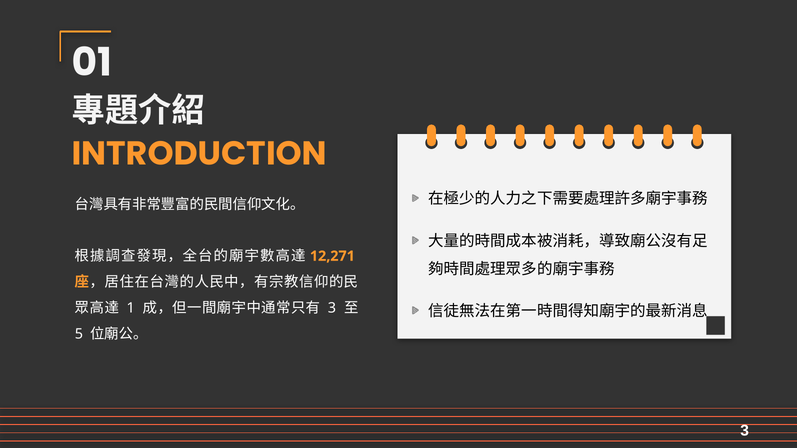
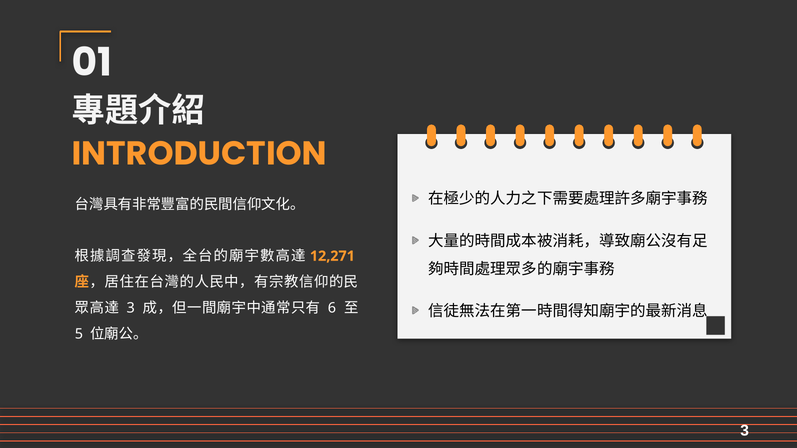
1 at (131, 308): 1 -> 3
3 at (332, 308): 3 -> 6
